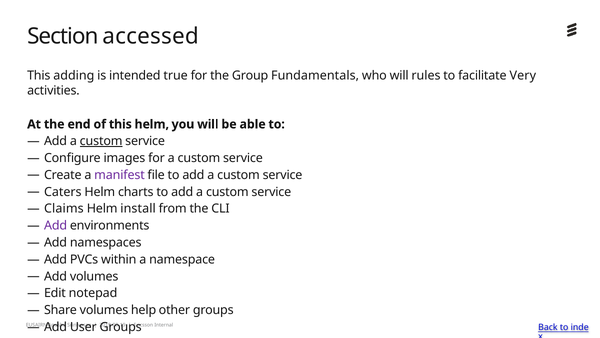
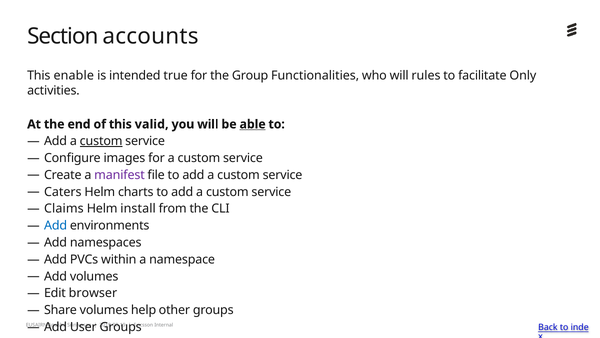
accessed: accessed -> accounts
adding: adding -> enable
Fundamentals: Fundamentals -> Functionalities
Very: Very -> Only
this helm: helm -> valid
able underline: none -> present
Add at (56, 225) colour: purple -> blue
notepad: notepad -> browser
